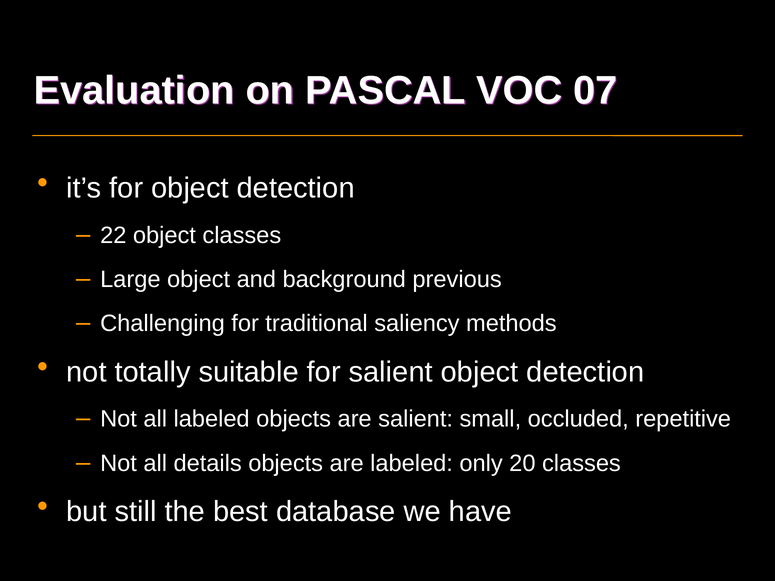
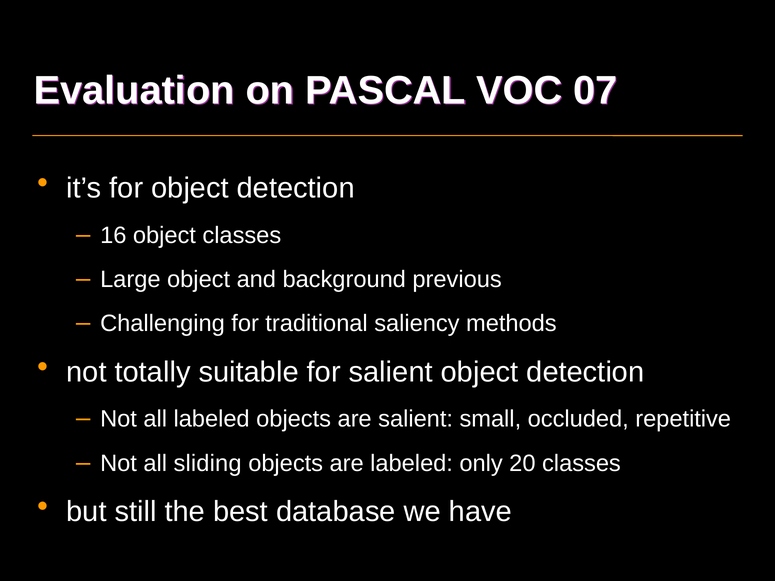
22: 22 -> 16
details: details -> sliding
